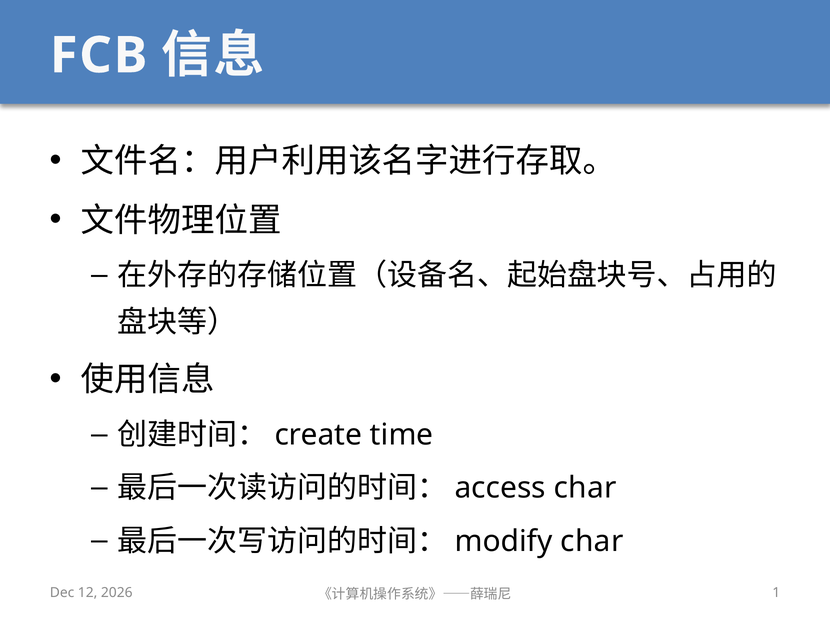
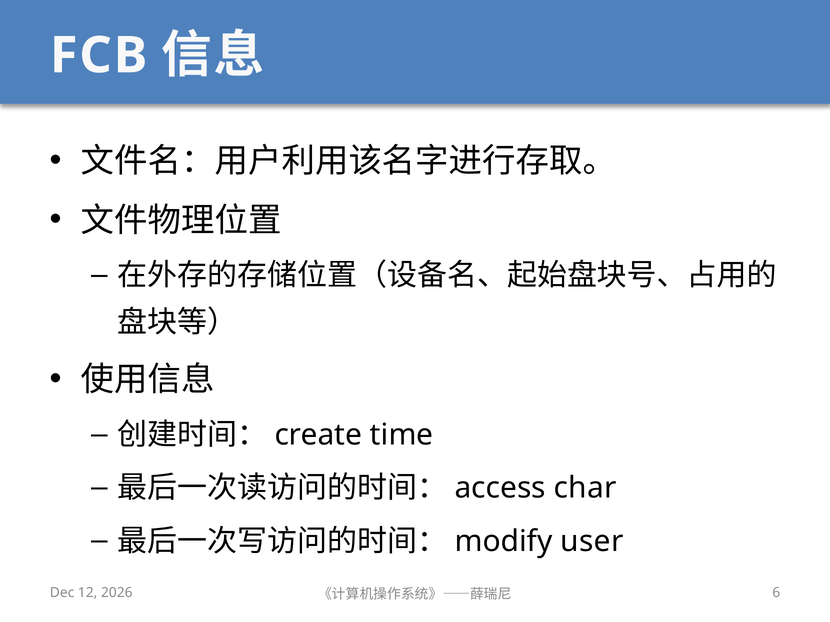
char at (592, 542): char -> user
1: 1 -> 6
